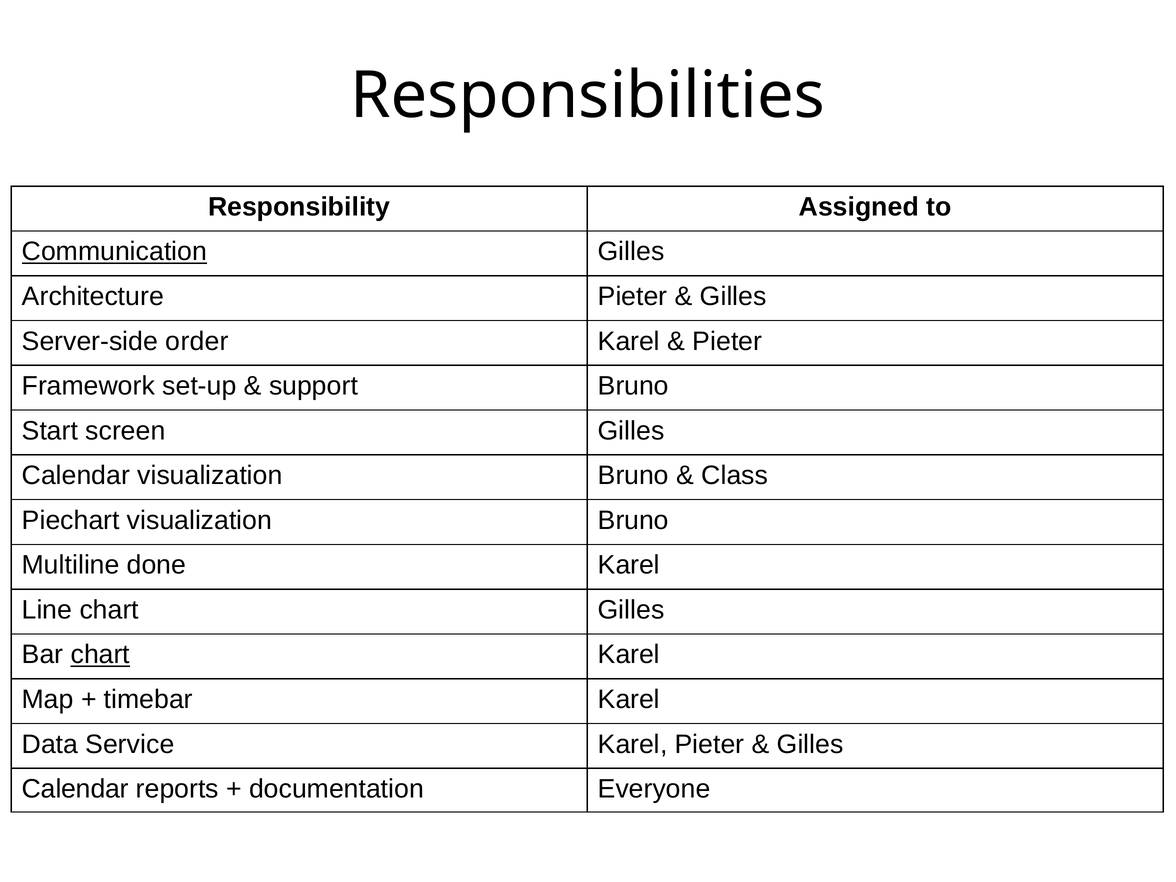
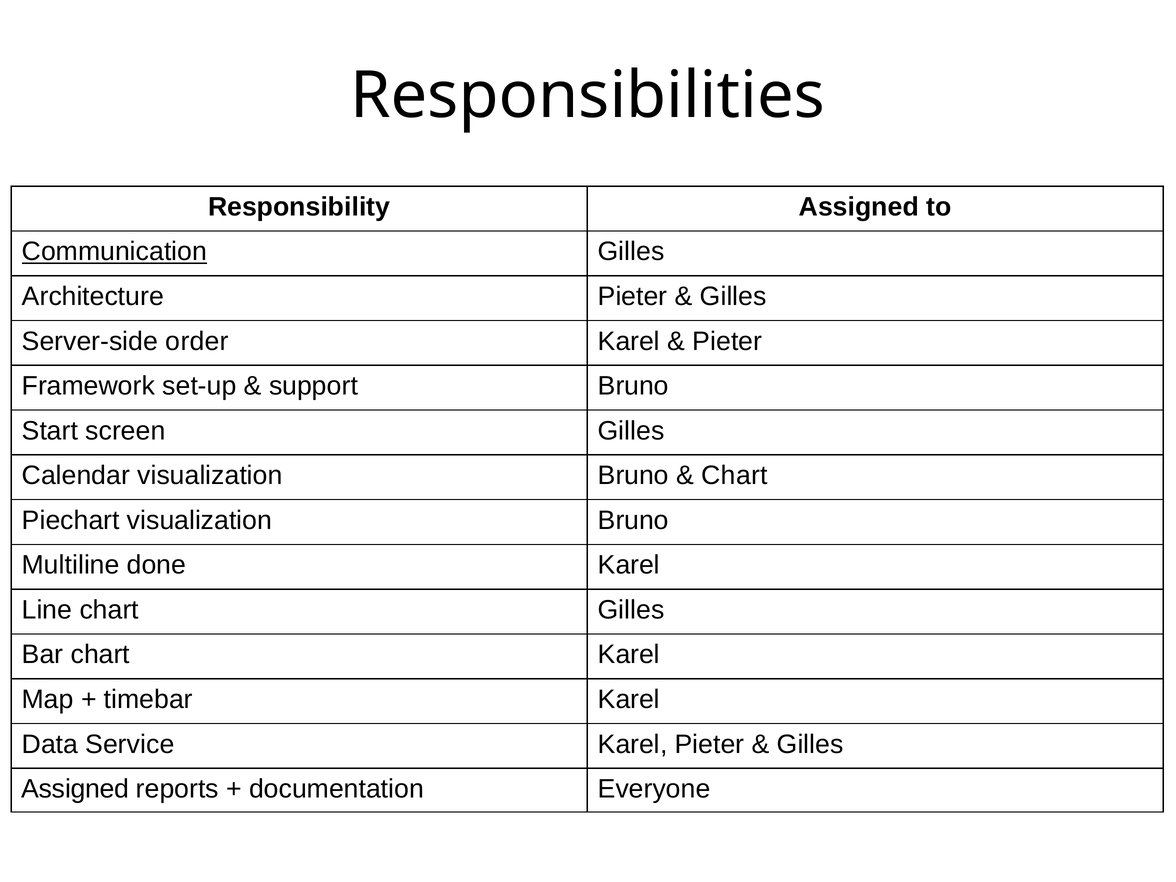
Class at (735, 476): Class -> Chart
chart at (100, 655) underline: present -> none
Calendar at (75, 789): Calendar -> Assigned
